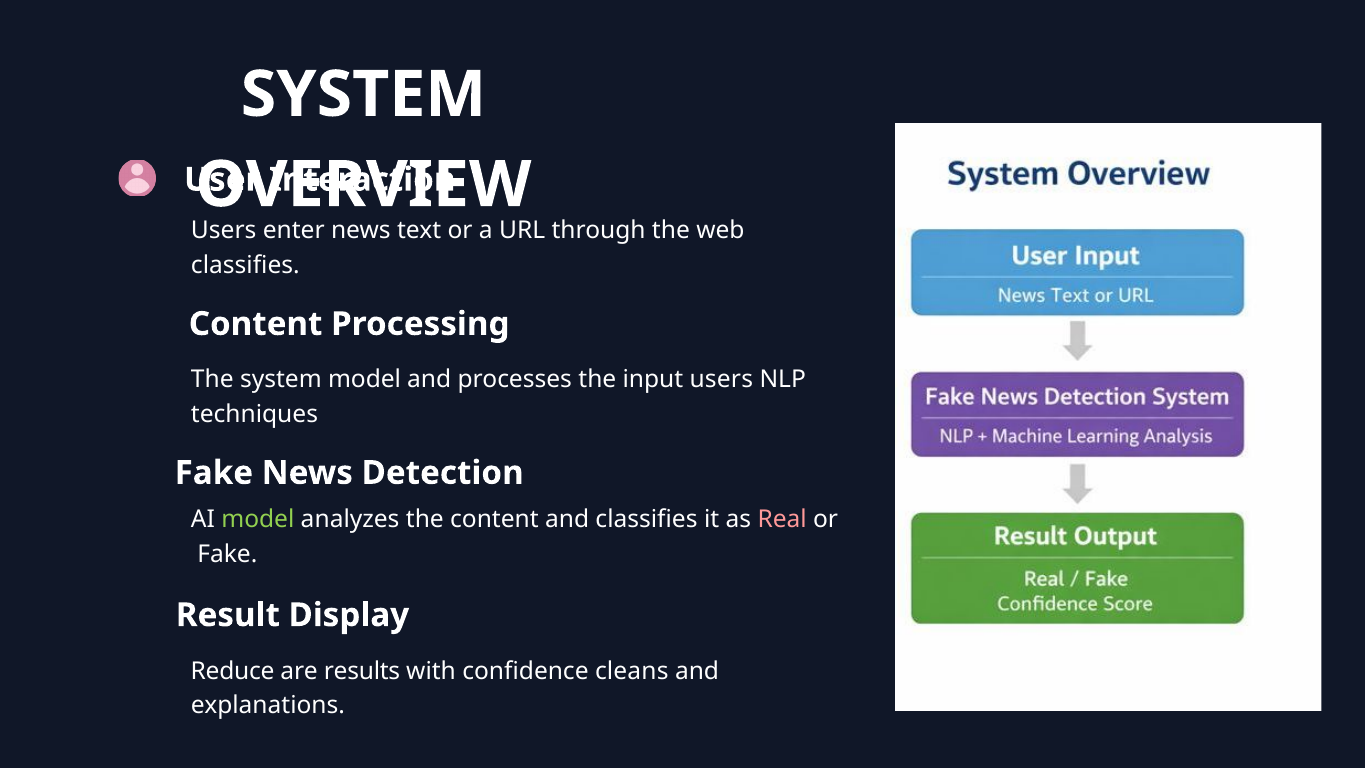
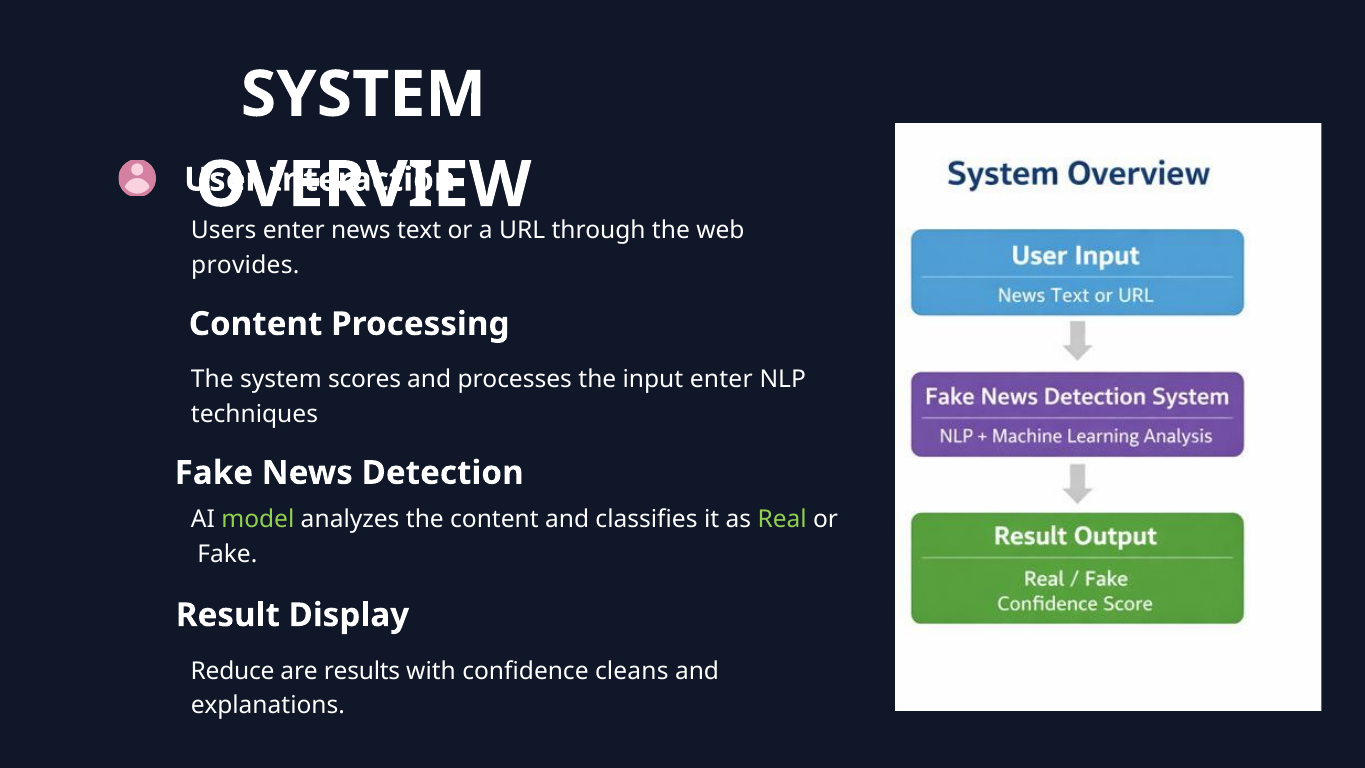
classifies at (245, 265): classifies -> provides
system model: model -> scores
input users: users -> enter
Real colour: pink -> light green
